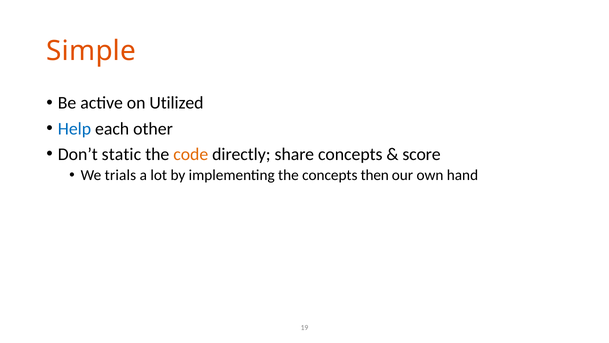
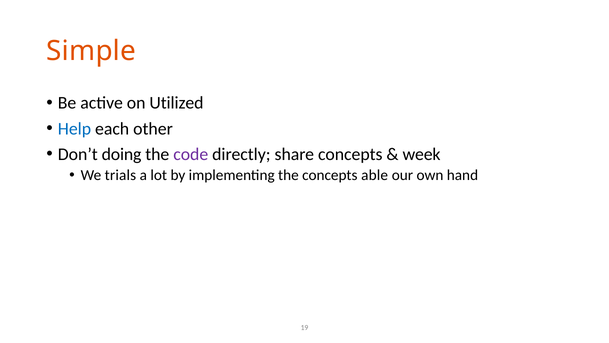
static: static -> doing
code colour: orange -> purple
score: score -> week
then: then -> able
